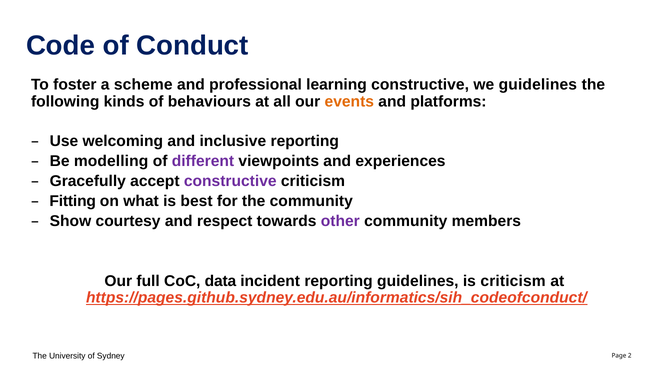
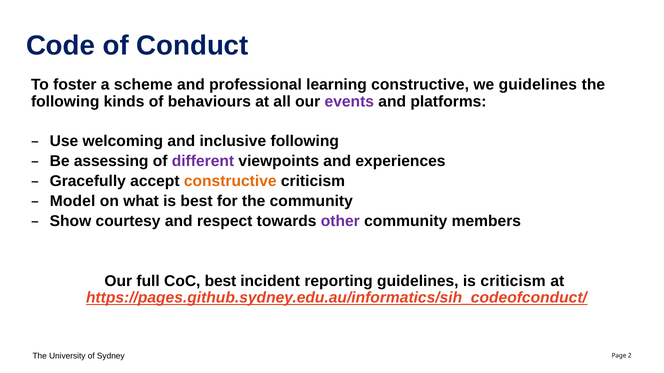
events colour: orange -> purple
inclusive reporting: reporting -> following
modelling: modelling -> assessing
constructive at (230, 181) colour: purple -> orange
Fitting: Fitting -> Model
CoC data: data -> best
